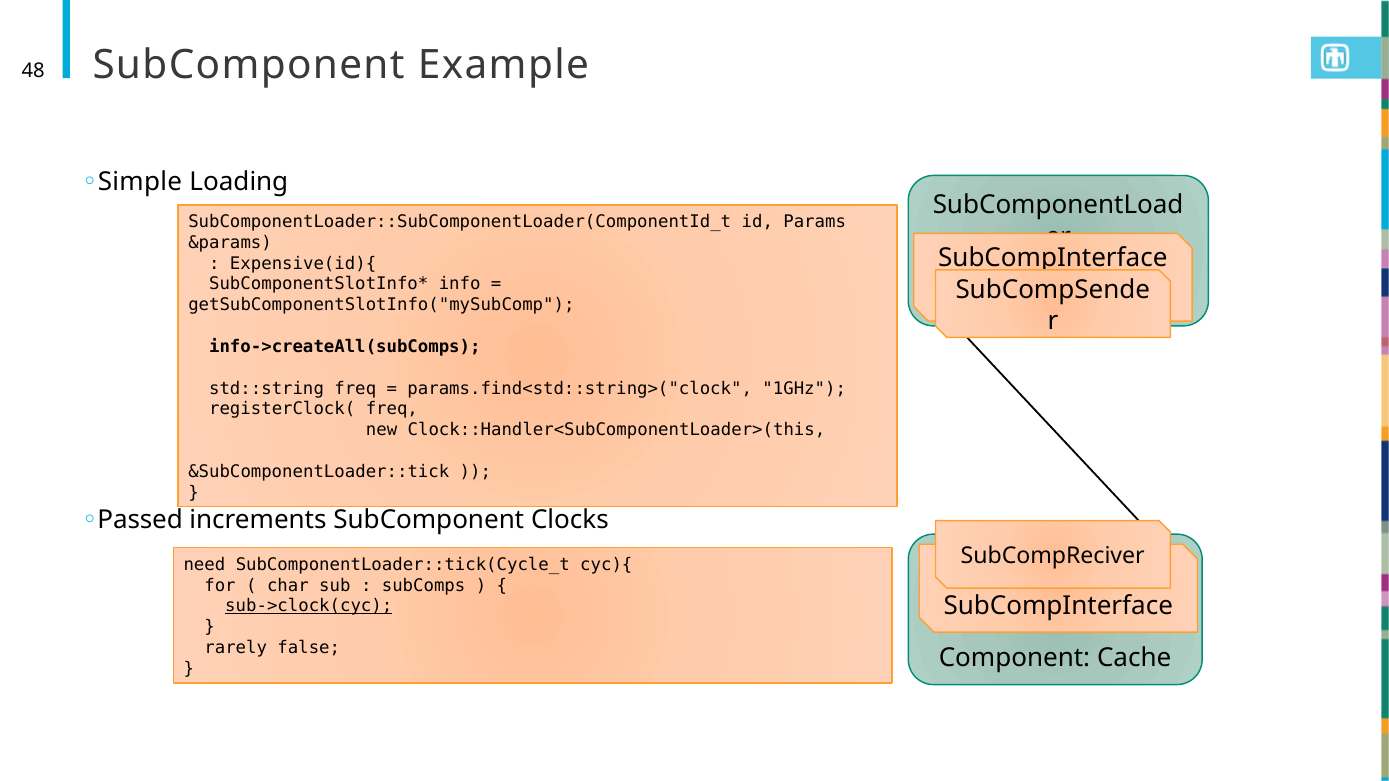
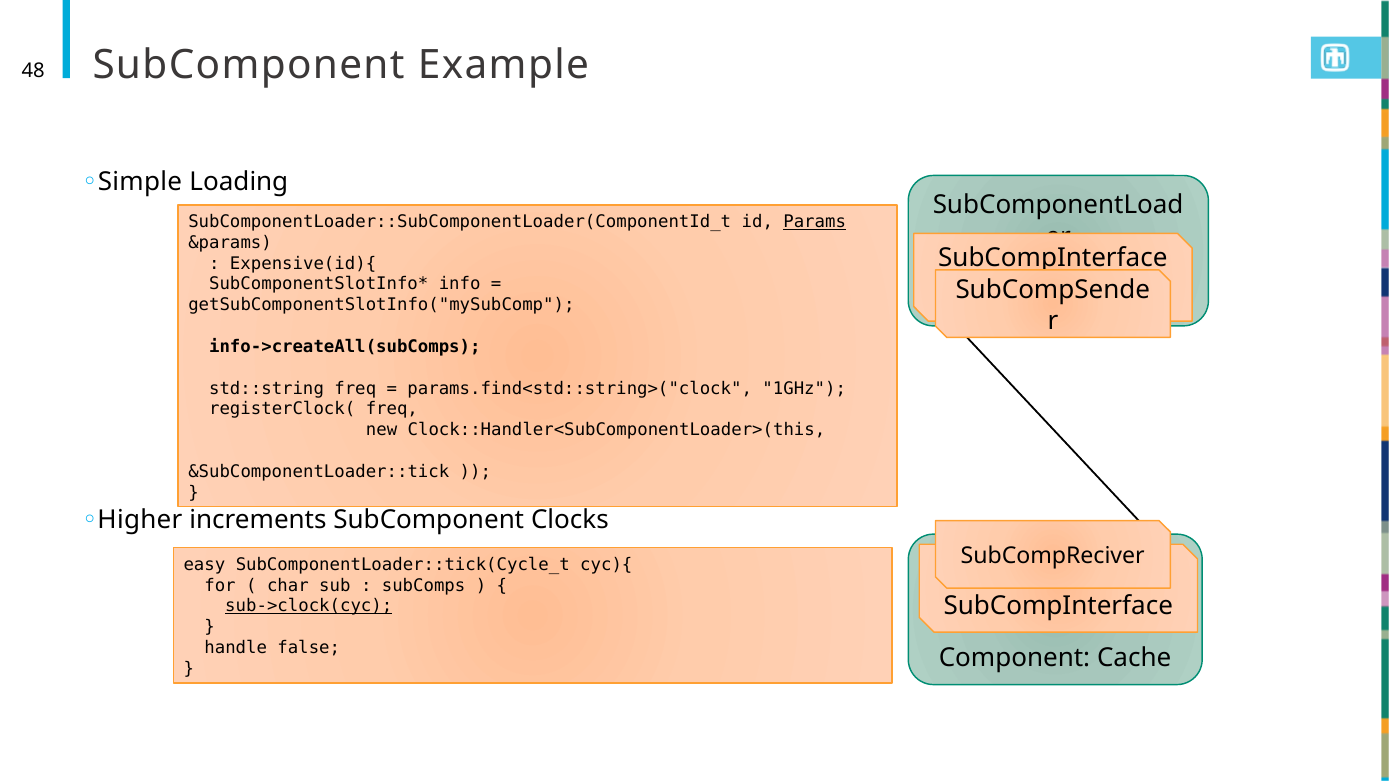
Params underline: none -> present
Passed: Passed -> Higher
need: need -> easy
rarely: rarely -> handle
